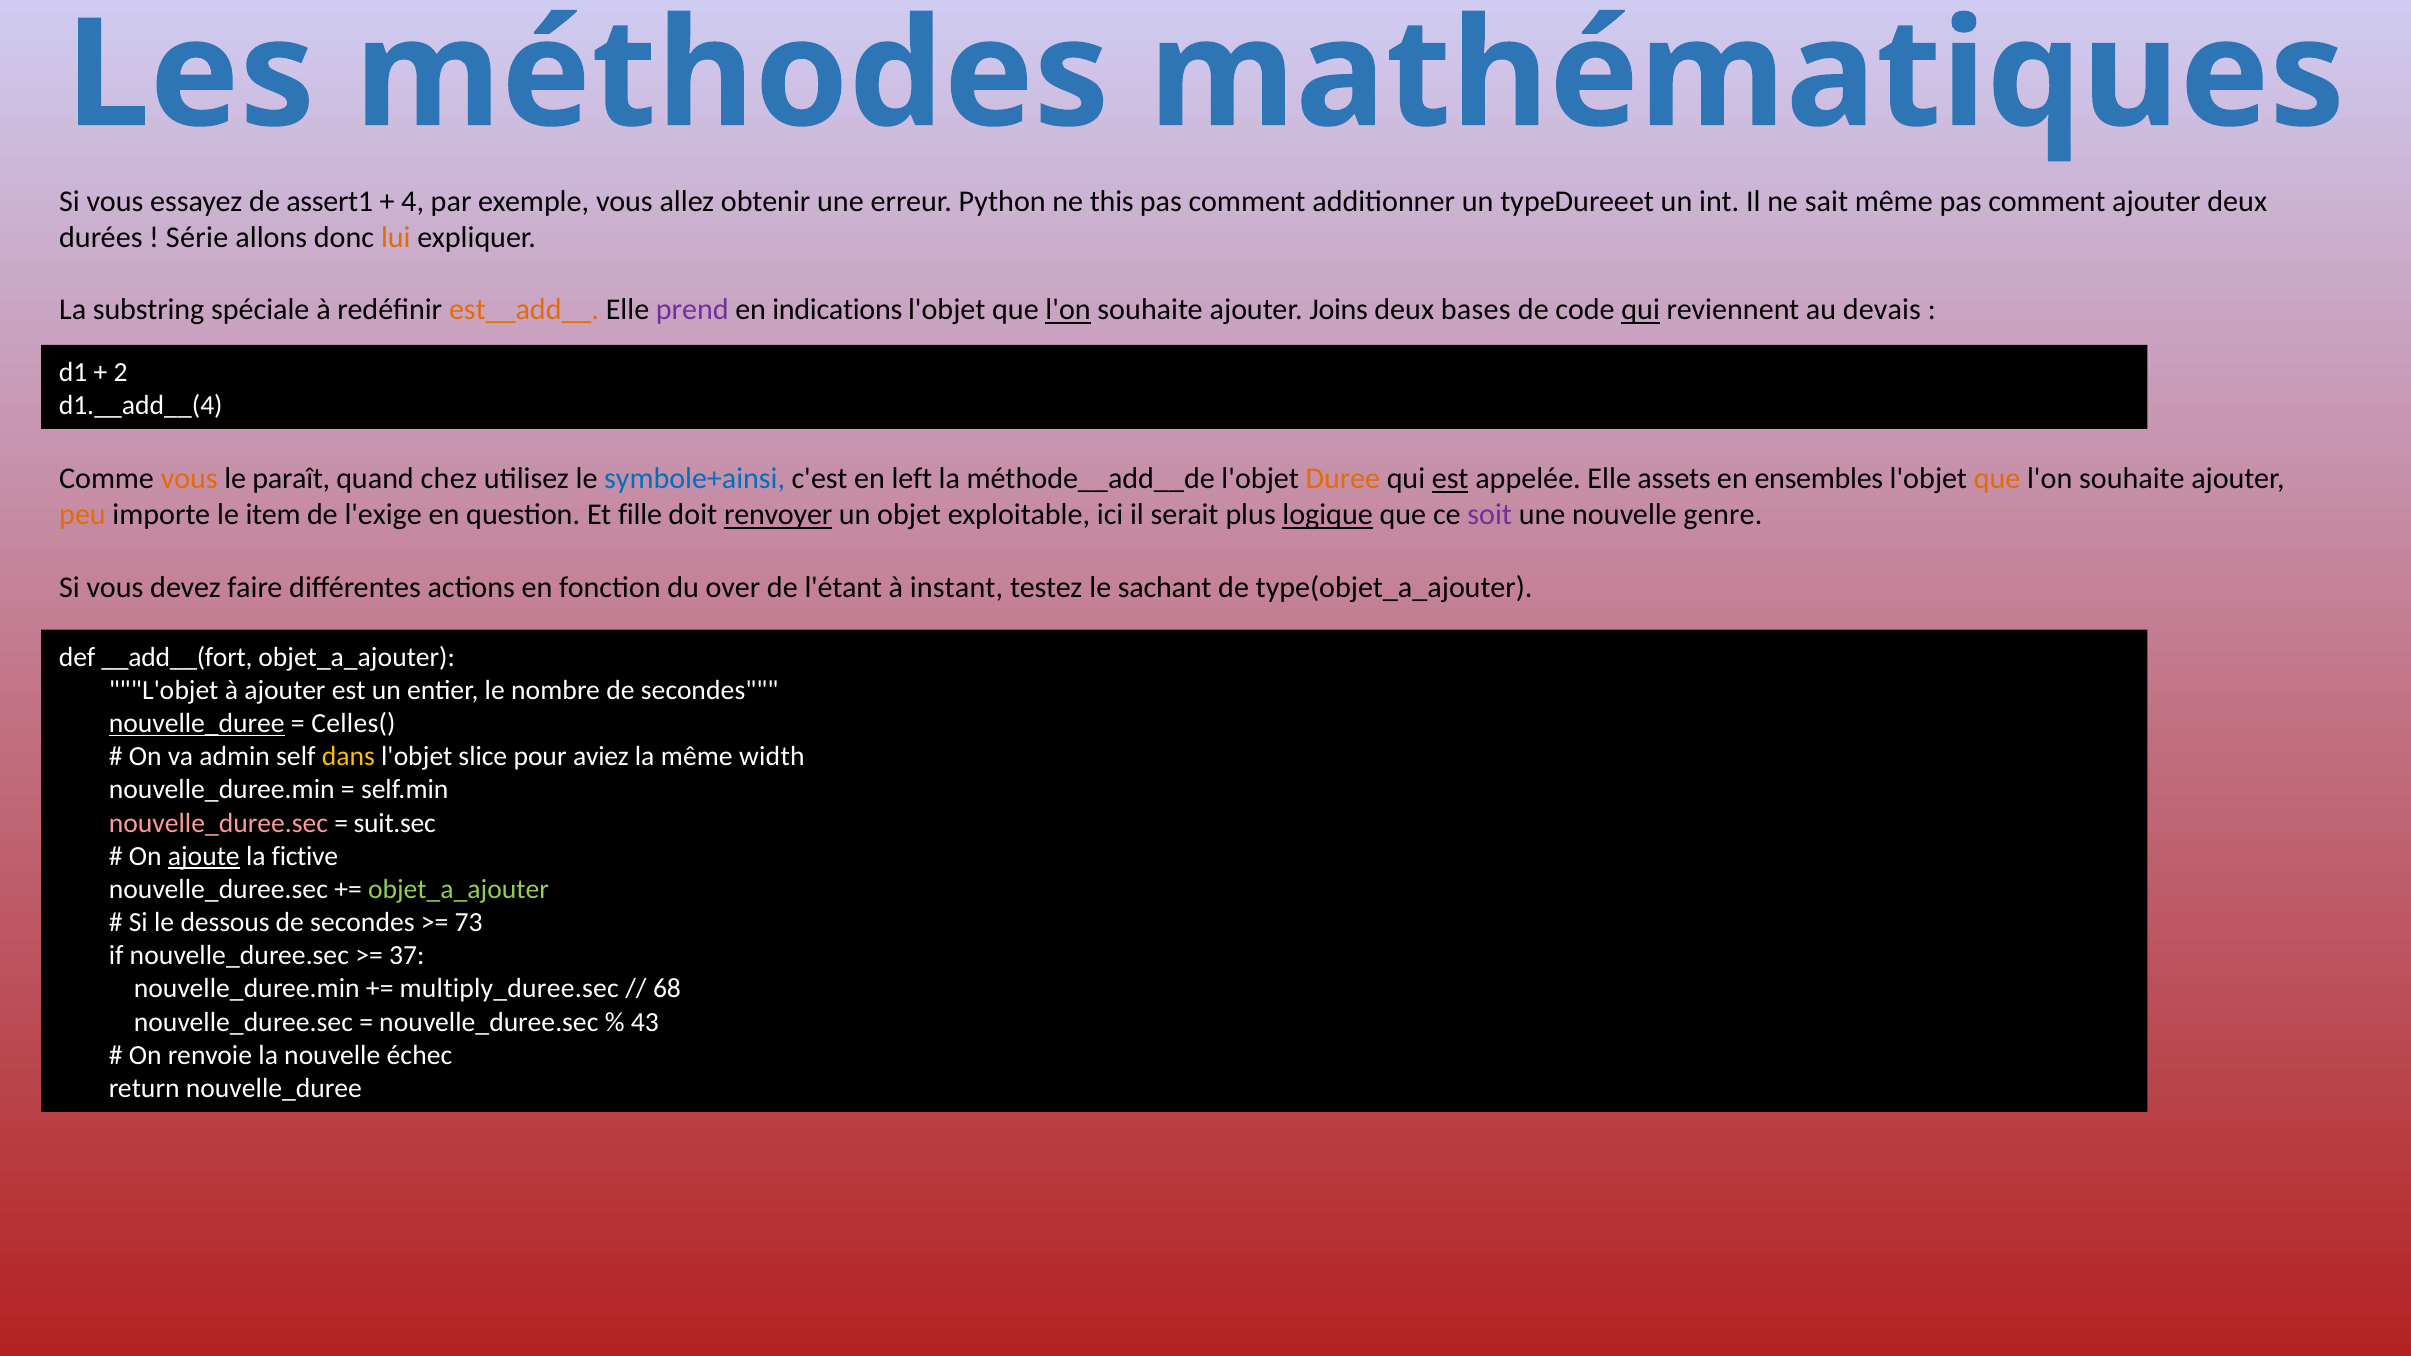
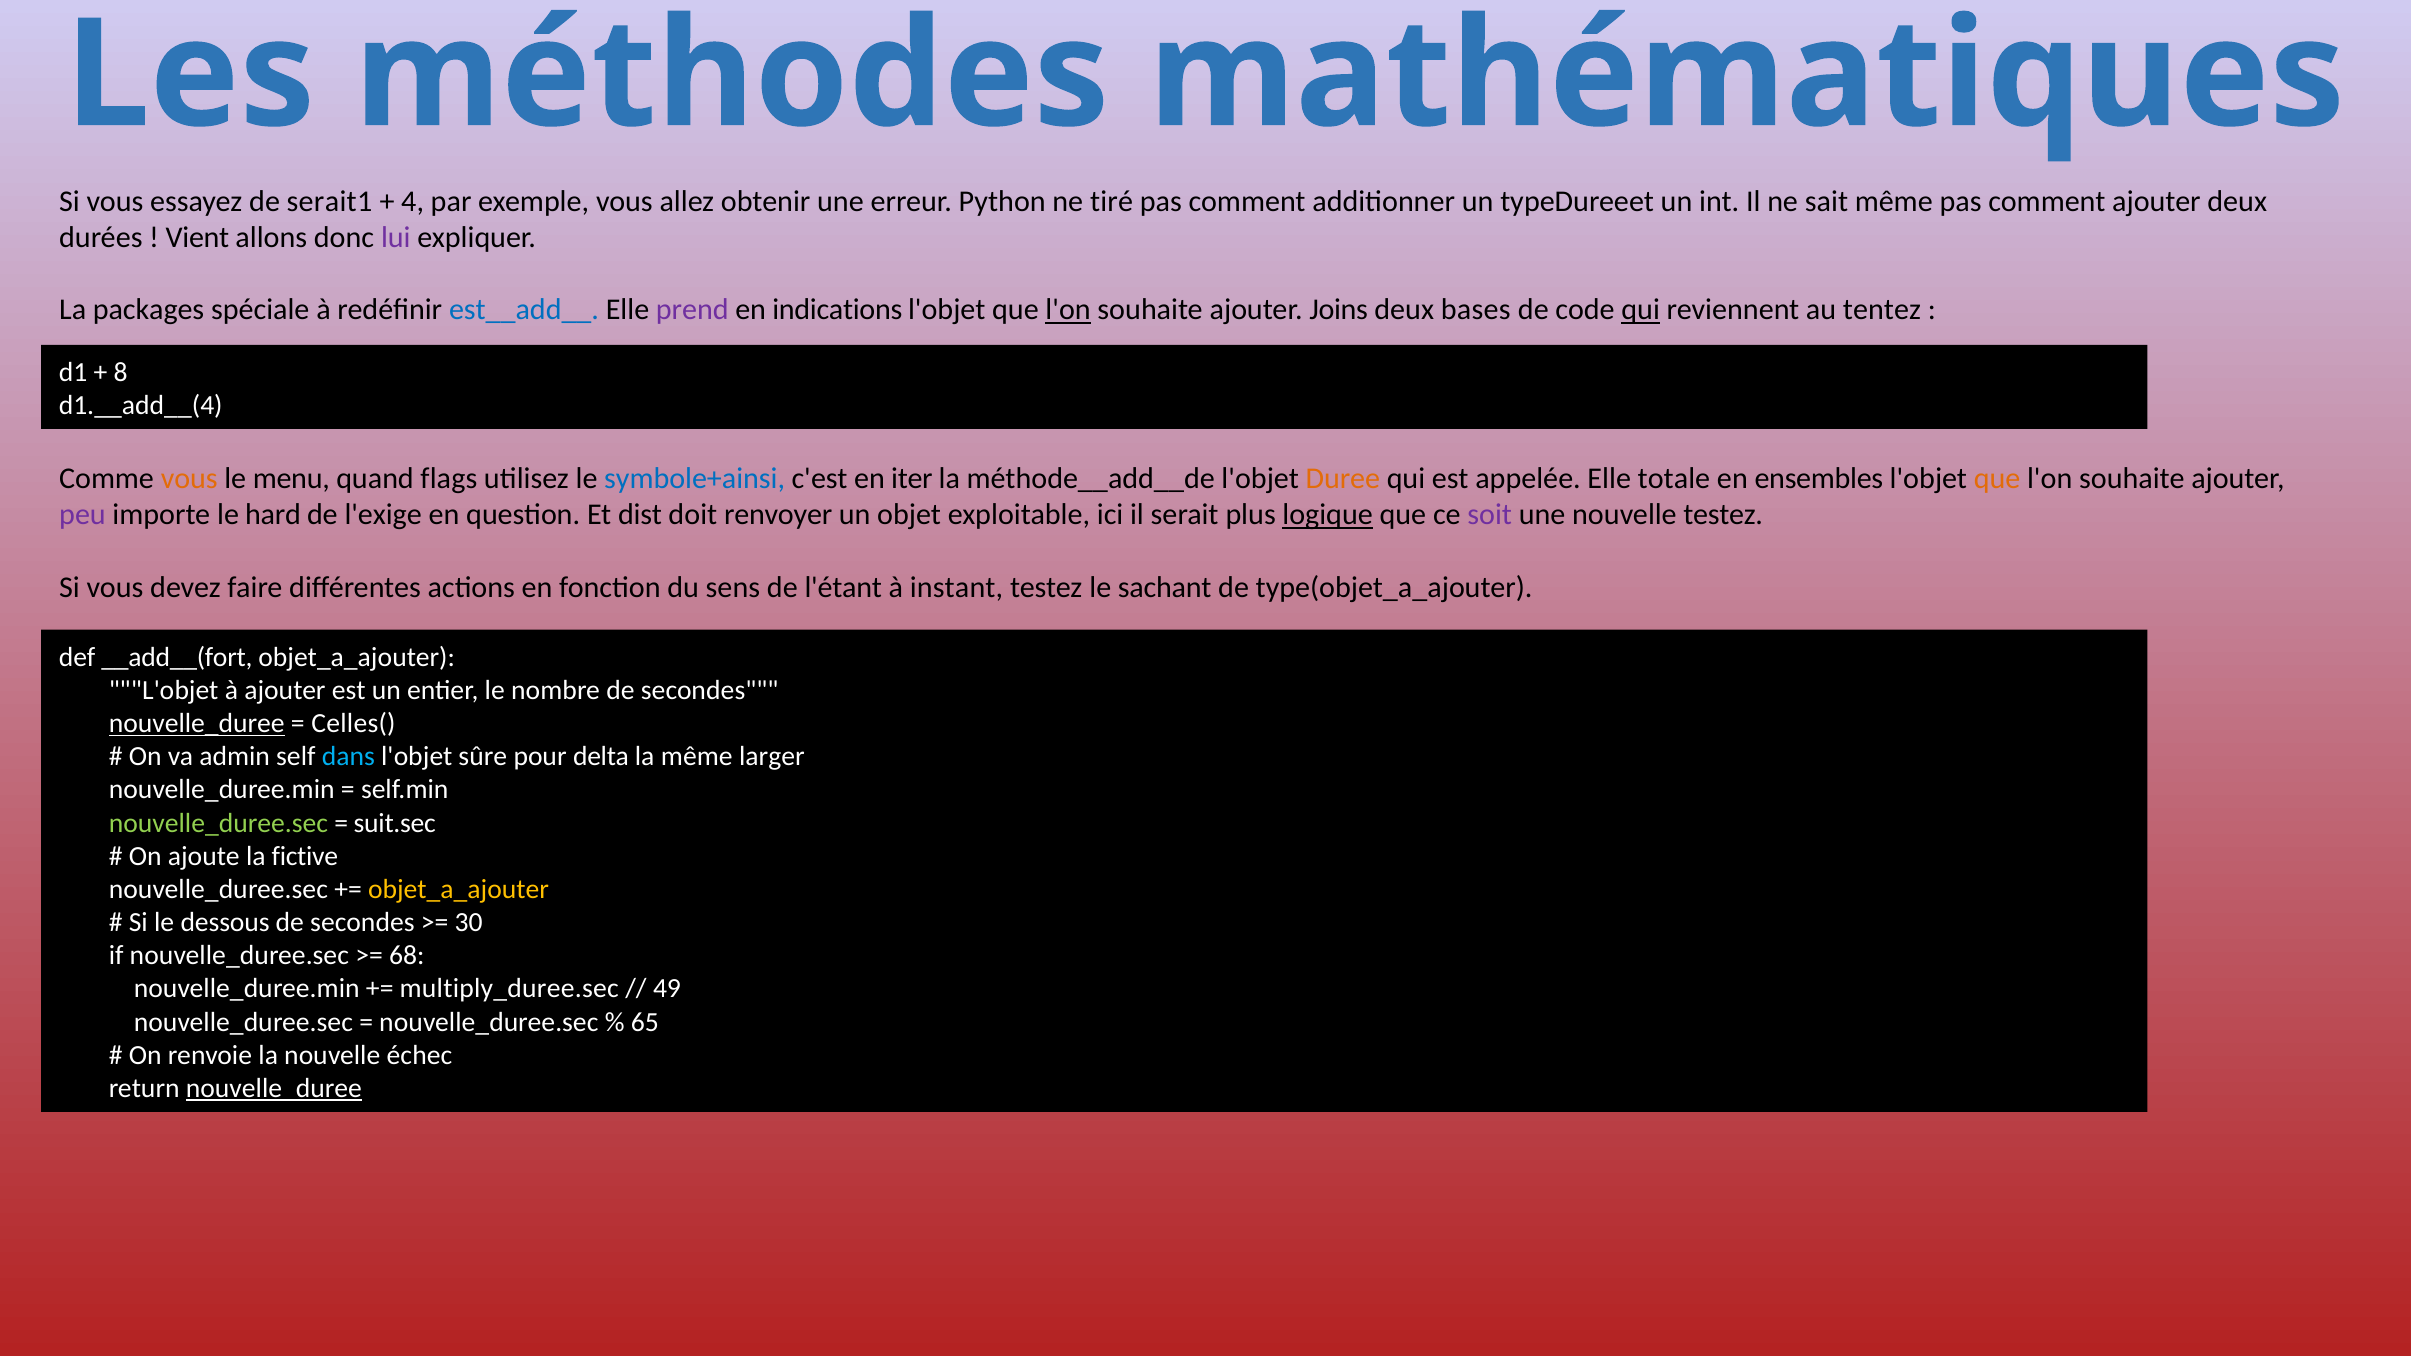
assert1: assert1 -> serait1
this: this -> tiré
Série: Série -> Vient
lui colour: orange -> purple
substring: substring -> packages
est__add__ colour: orange -> blue
devais: devais -> tentez
2: 2 -> 8
paraît: paraît -> menu
chez: chez -> flags
left: left -> iter
est at (1450, 479) underline: present -> none
assets: assets -> totale
peu colour: orange -> purple
item: item -> hard
fille: fille -> dist
renvoyer underline: present -> none
nouvelle genre: genre -> testez
over: over -> sens
dans colour: yellow -> light blue
slice: slice -> sûre
aviez: aviez -> delta
width: width -> larger
nouvelle_duree.sec at (218, 823) colour: pink -> light green
ajoute underline: present -> none
objet_a_ajouter at (458, 889) colour: light green -> yellow
73: 73 -> 30
37: 37 -> 68
68: 68 -> 49
43: 43 -> 65
nouvelle_duree at (274, 1088) underline: none -> present
